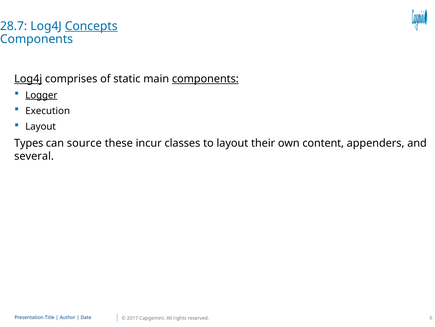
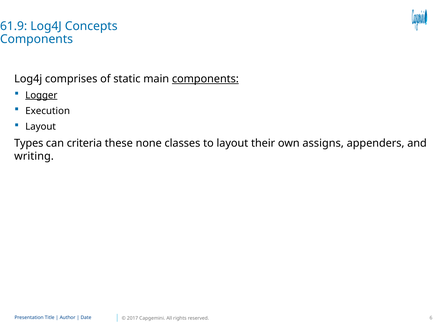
28.7: 28.7 -> 61.9
Concepts underline: present -> none
Log4j at (28, 79) underline: present -> none
source: source -> criteria
incur: incur -> none
content: content -> assigns
several: several -> writing
